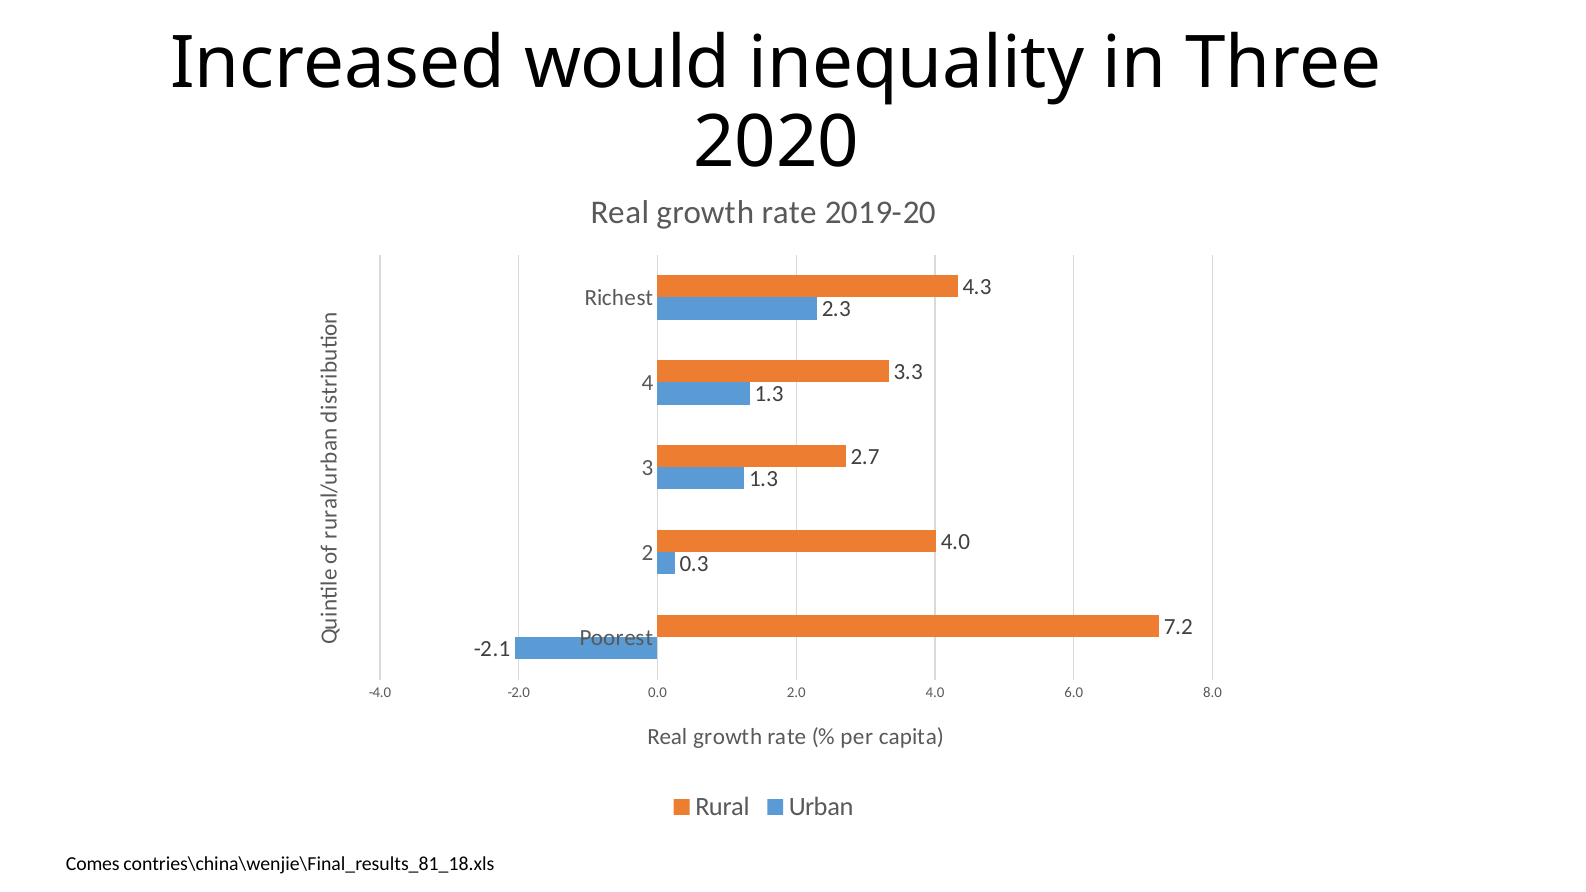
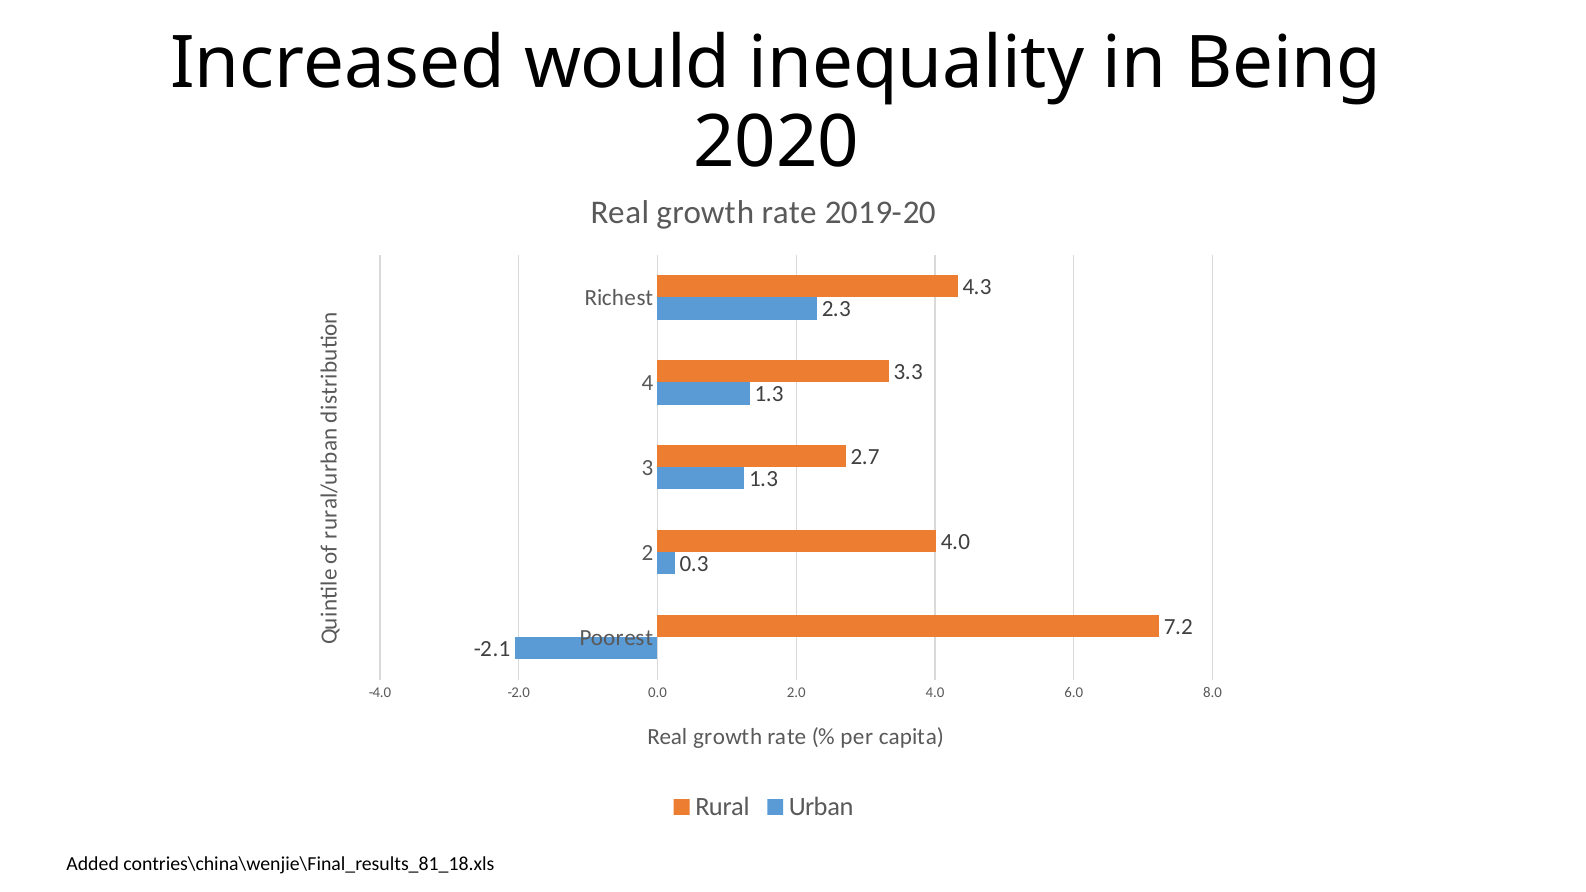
Three: Three -> Being
Comes: Comes -> Added
